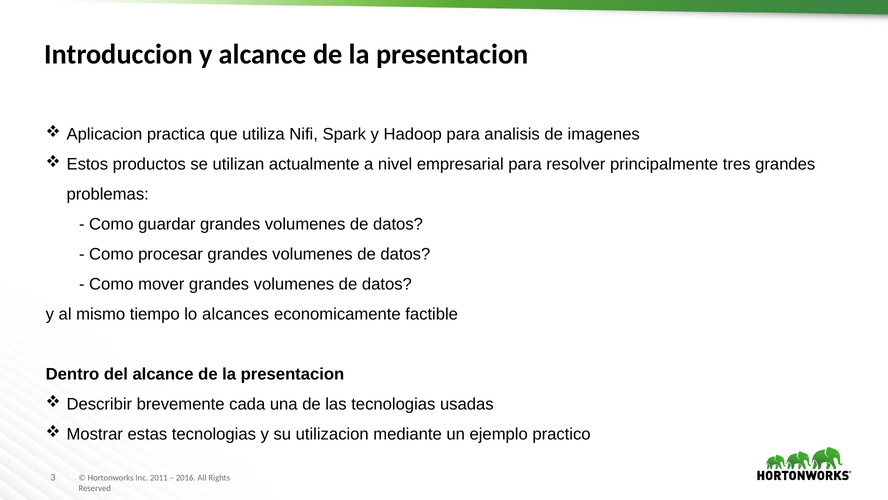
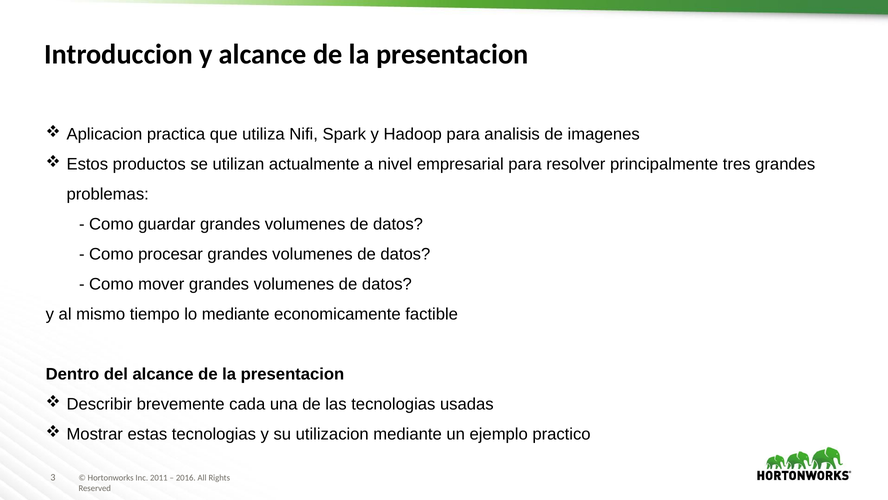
lo alcances: alcances -> mediante
